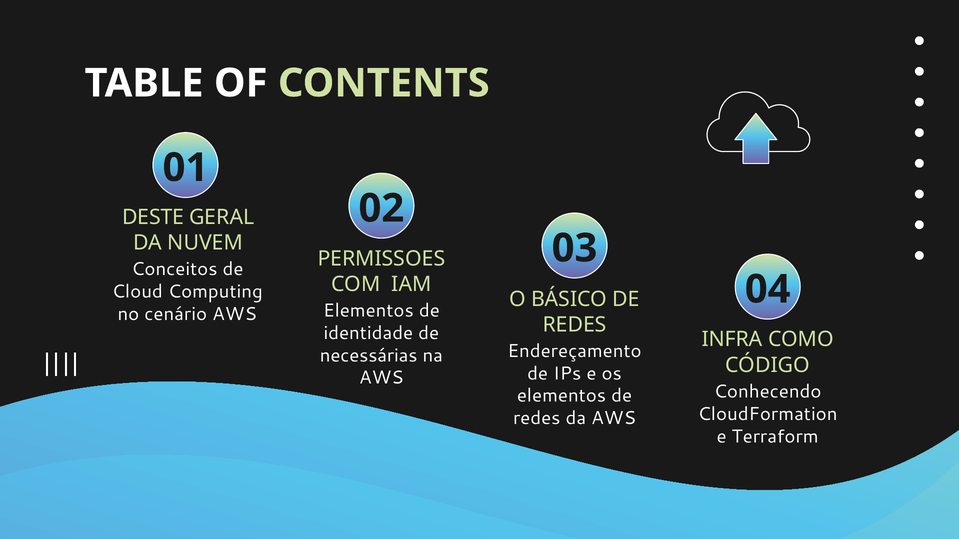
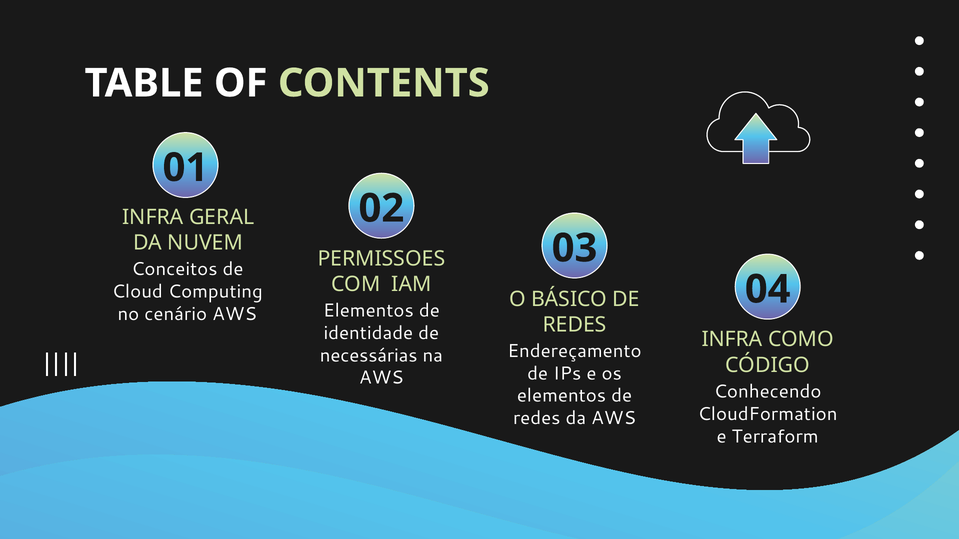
DESTE at (153, 217): DESTE -> INFRA
